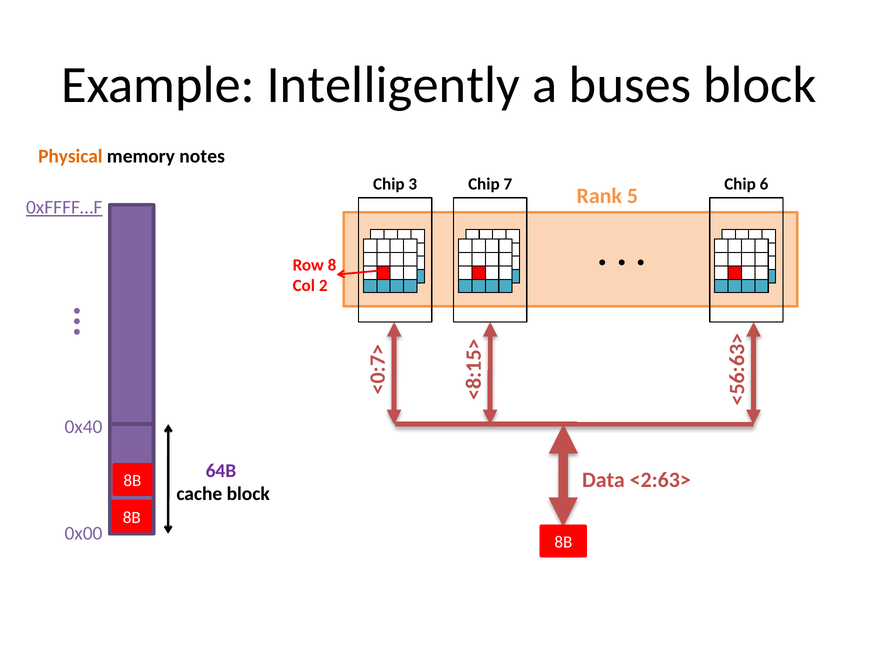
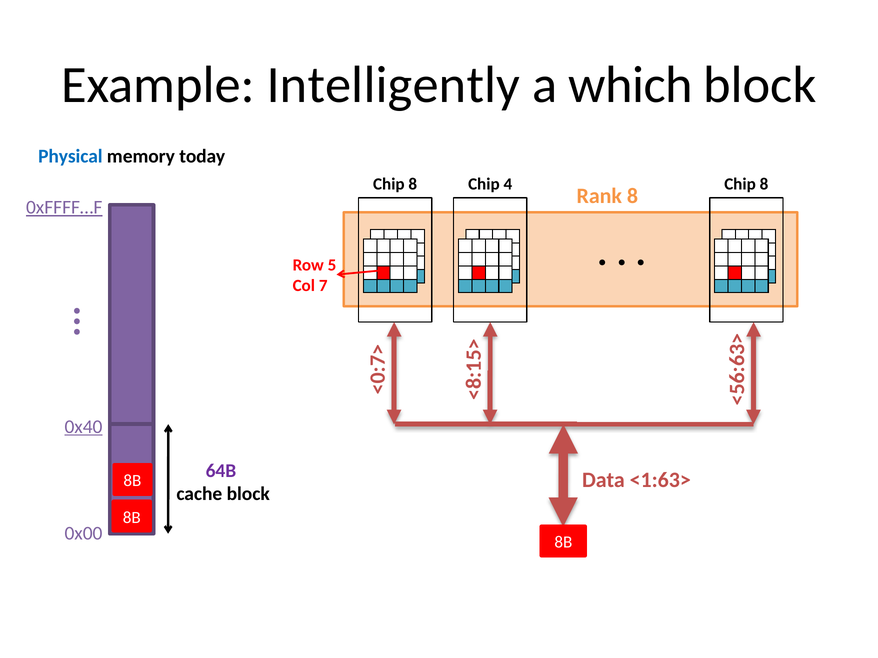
buses: buses -> which
Physical colour: orange -> blue
notes: notes -> today
3 at (413, 184): 3 -> 8
Chip 7: 7 -> 4
6 at (764, 184): 6 -> 8
Rank 5: 5 -> 8
Row 8: 8 -> 5
Col 2: 2 -> 7
0x40 underline: none -> present
<2:63>: <2:63> -> <1:63>
